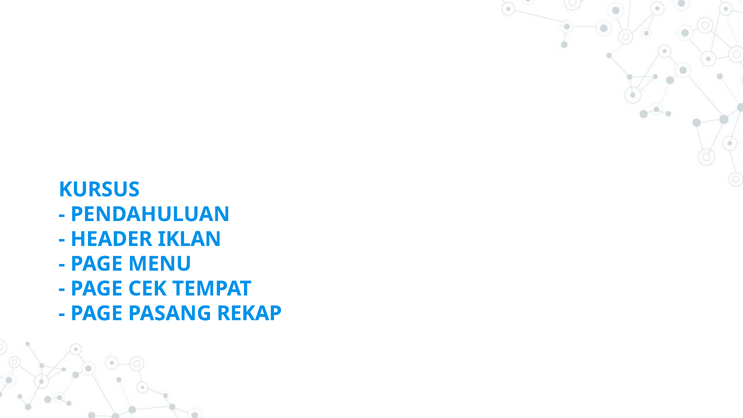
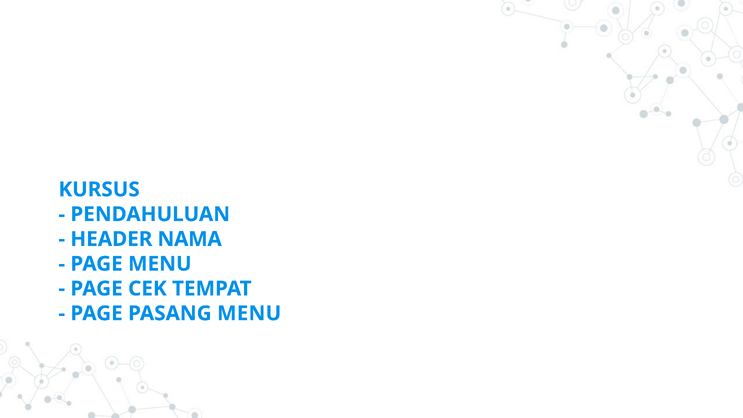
IKLAN: IKLAN -> NAMA
PASANG REKAP: REKAP -> MENU
